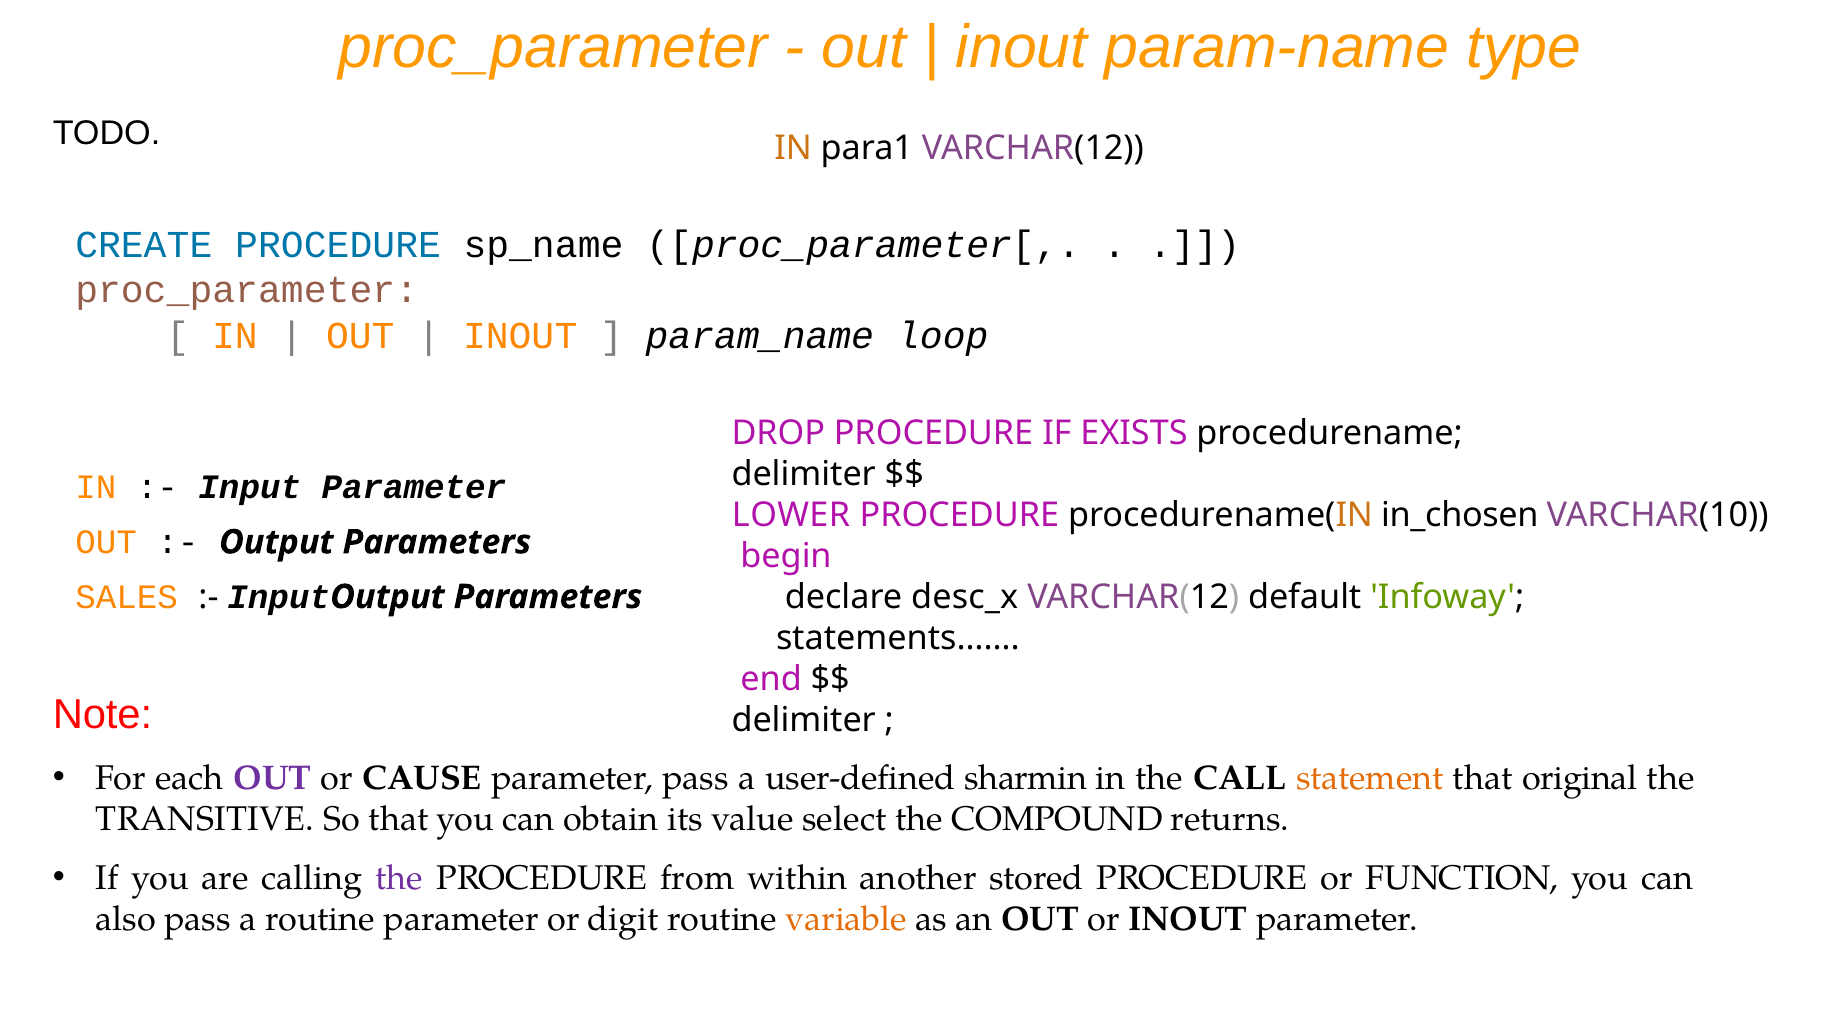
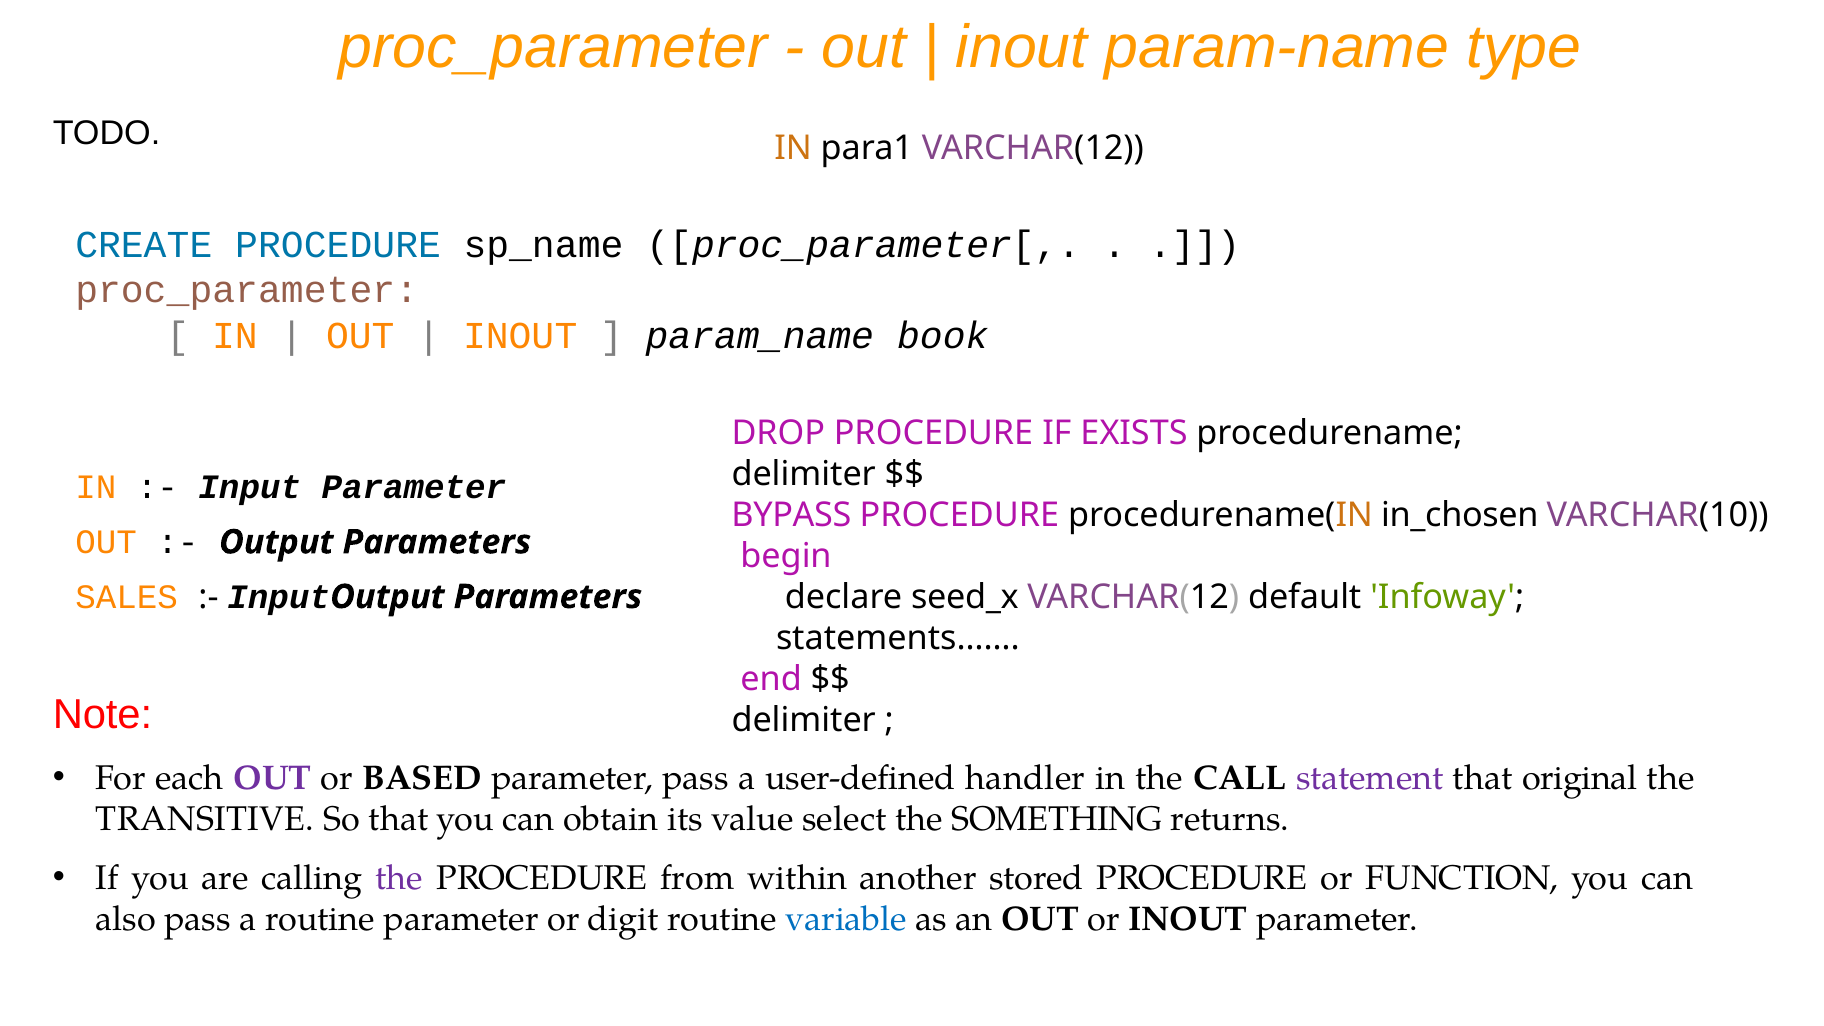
loop: loop -> book
LOWER: LOWER -> BYPASS
desc_x: desc_x -> seed_x
CAUSE: CAUSE -> BASED
sharmin: sharmin -> handler
statement colour: orange -> purple
COMPOUND: COMPOUND -> SOMETHING
variable colour: orange -> blue
